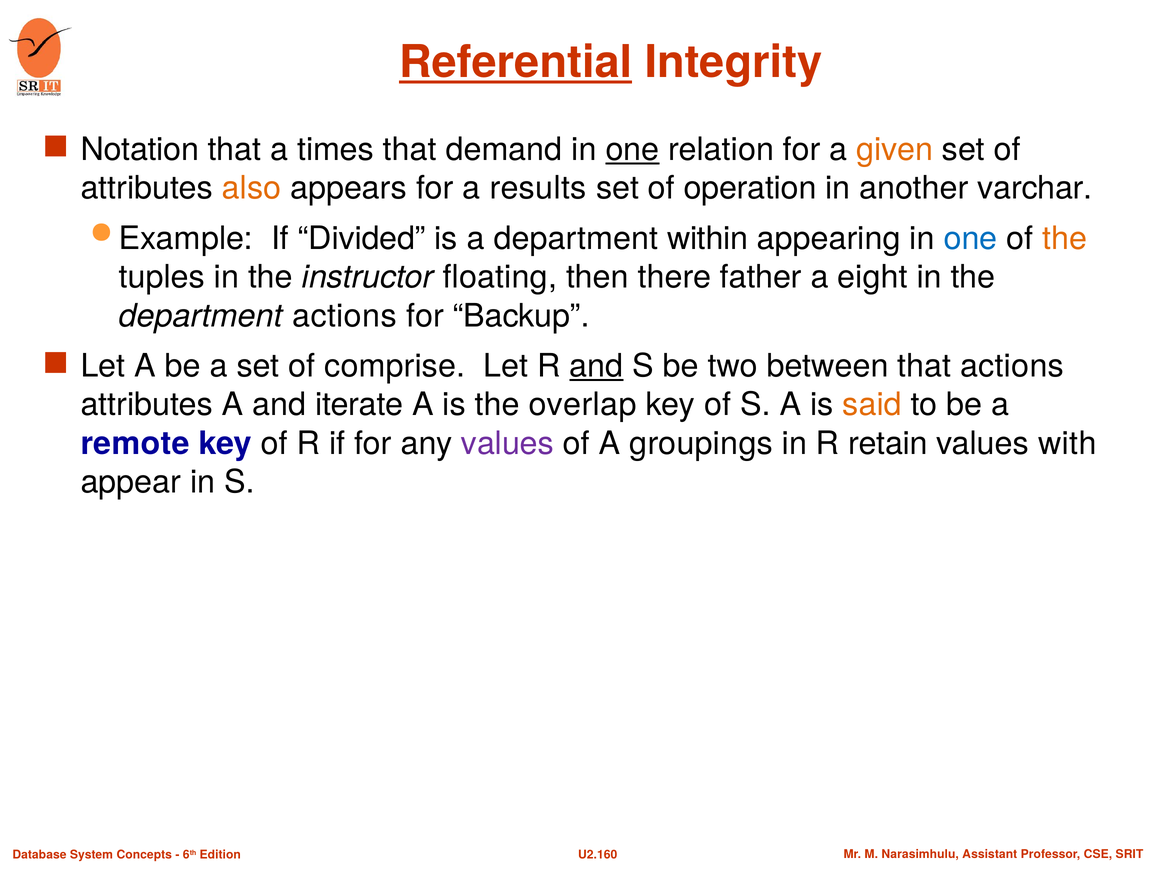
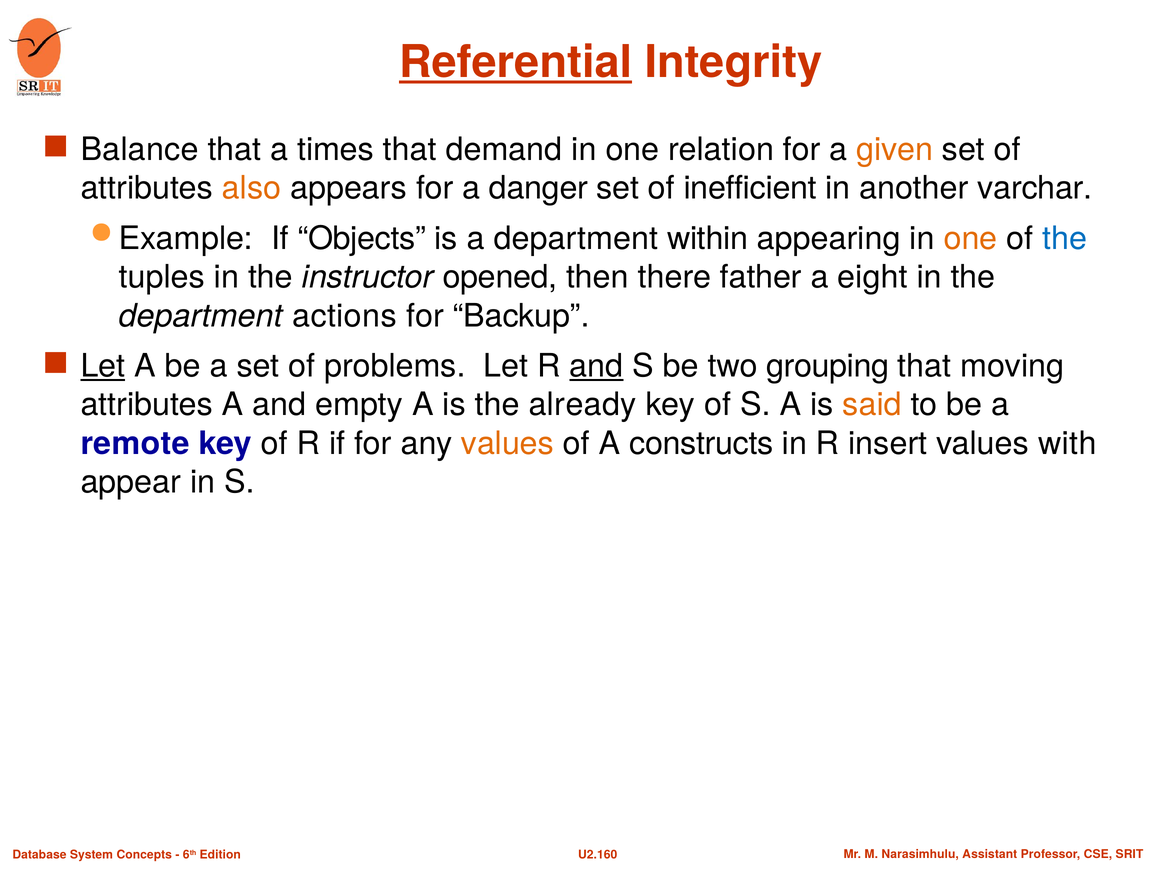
Notation: Notation -> Balance
one at (632, 149) underline: present -> none
results: results -> danger
operation: operation -> inefficient
Divided: Divided -> Objects
one at (970, 238) colour: blue -> orange
the at (1065, 238) colour: orange -> blue
floating: floating -> opened
Let at (103, 366) underline: none -> present
comprise: comprise -> problems
between: between -> grouping
that actions: actions -> moving
iterate: iterate -> empty
overlap: overlap -> already
values at (507, 443) colour: purple -> orange
groupings: groupings -> constructs
retain: retain -> insert
